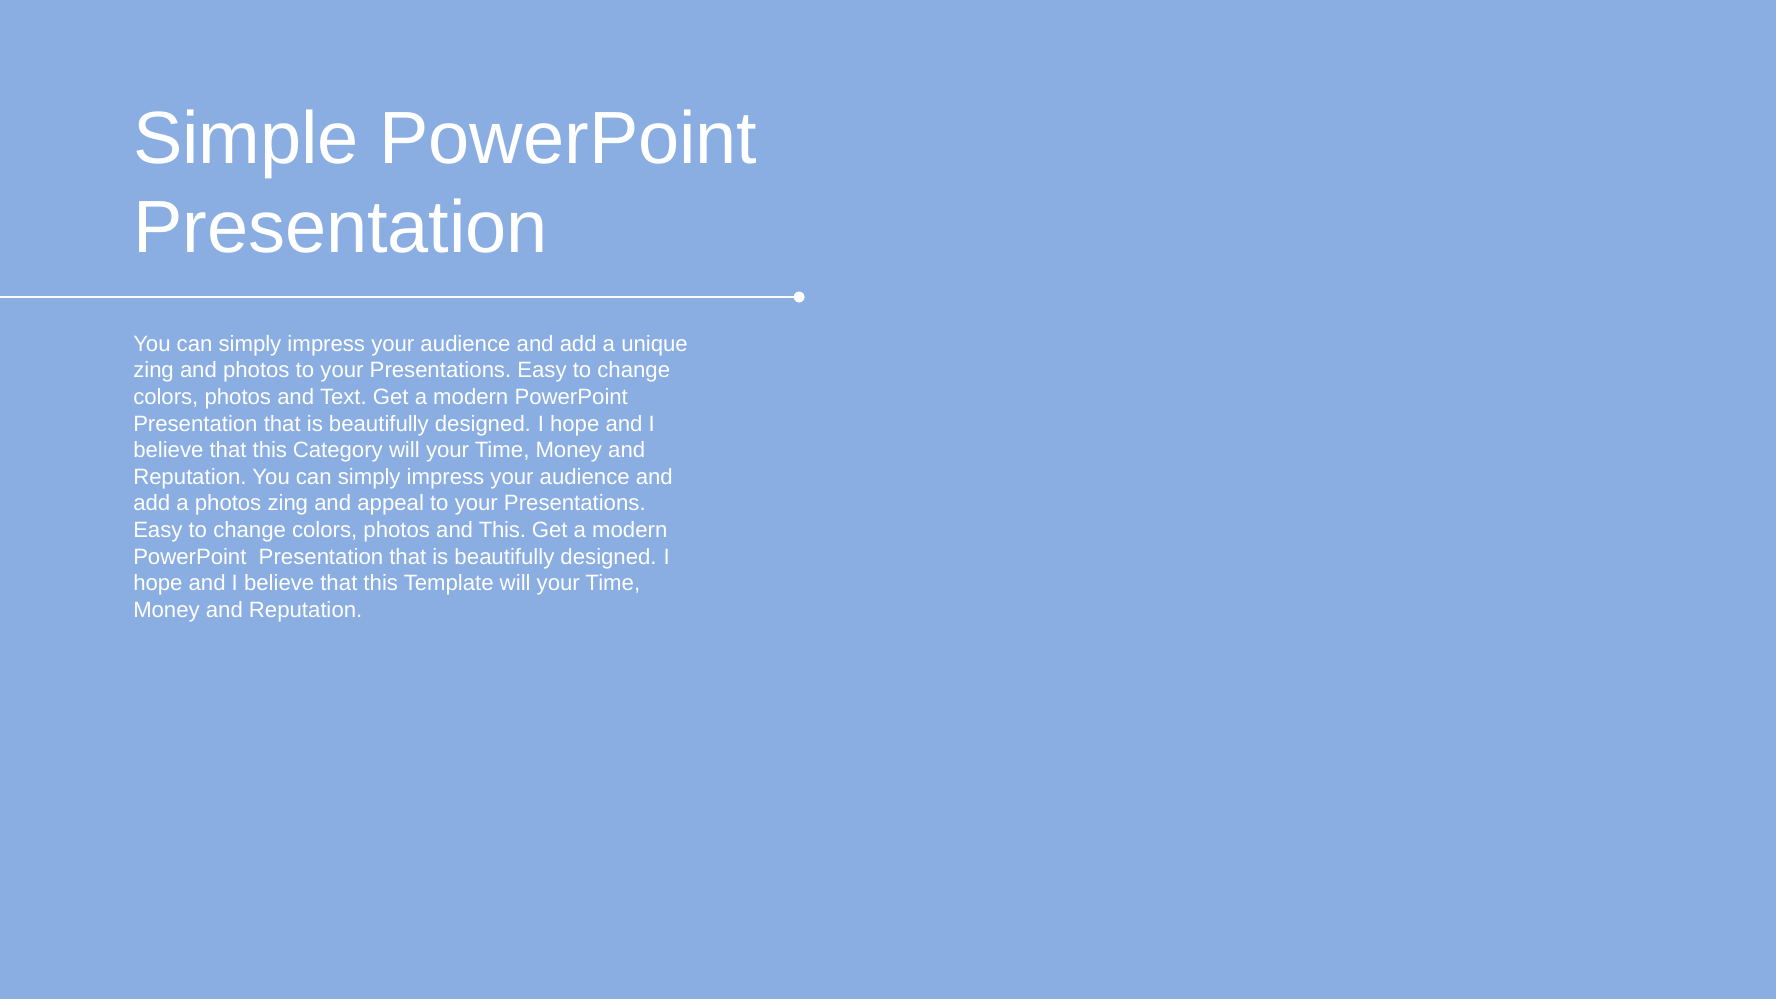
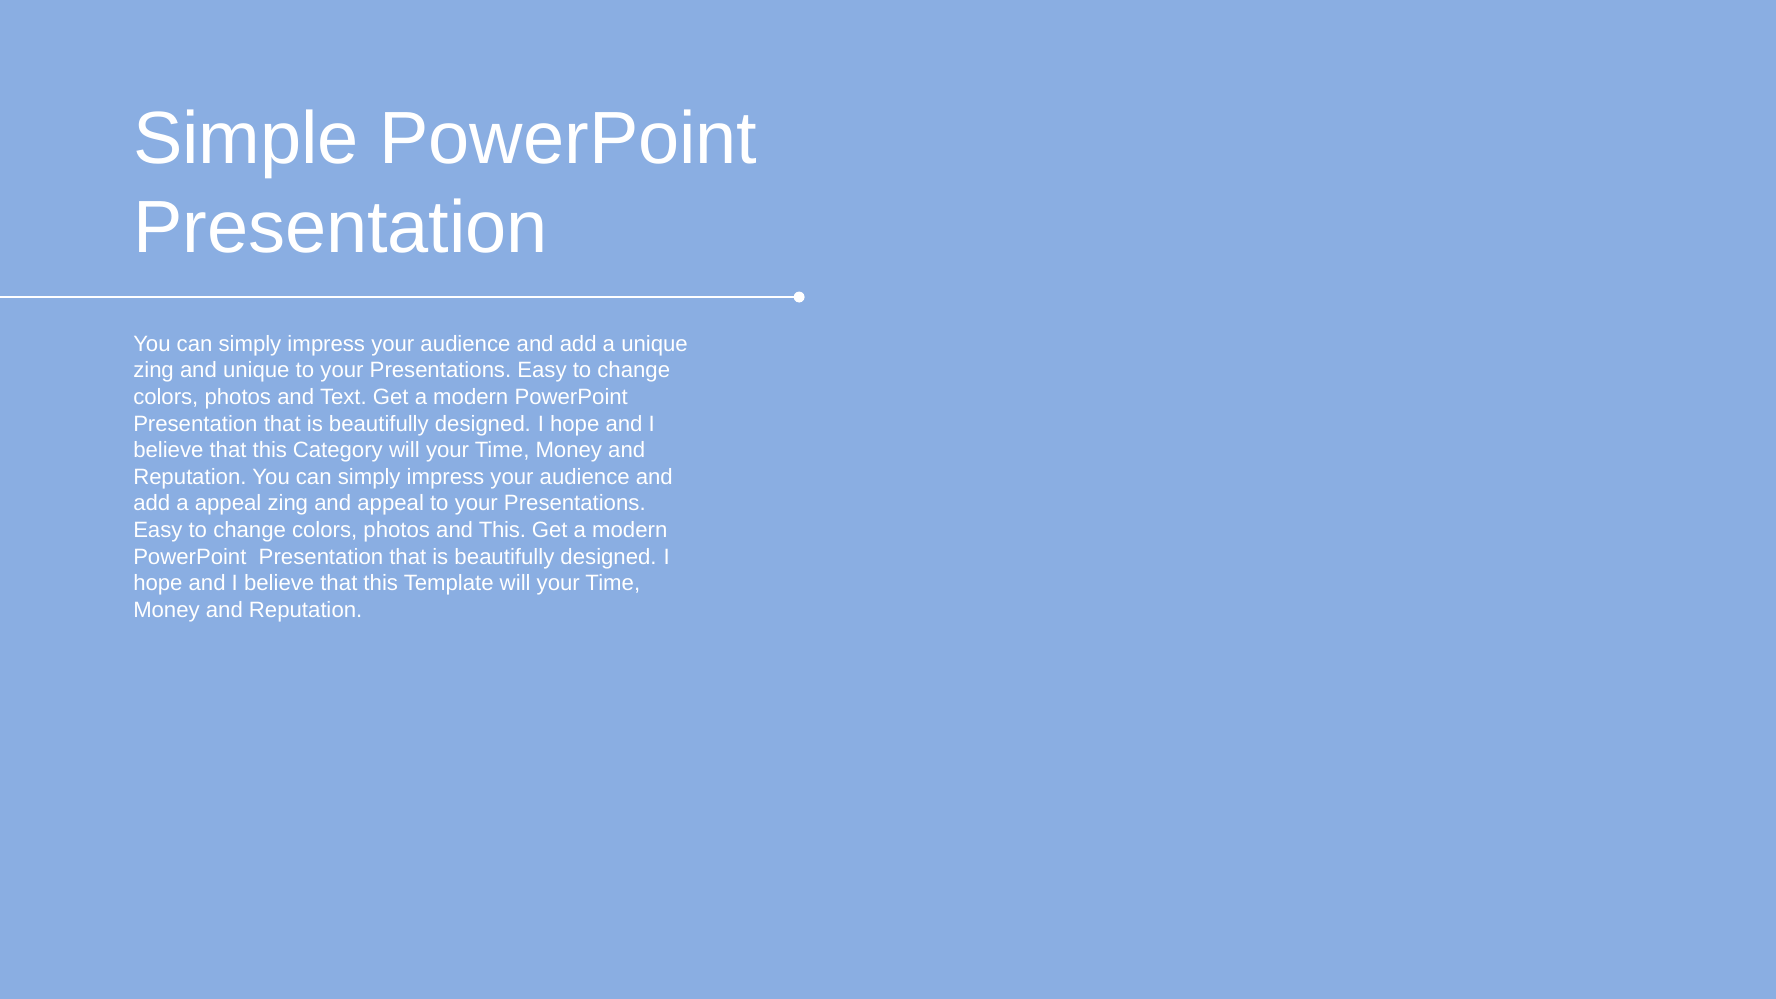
and photos: photos -> unique
a photos: photos -> appeal
